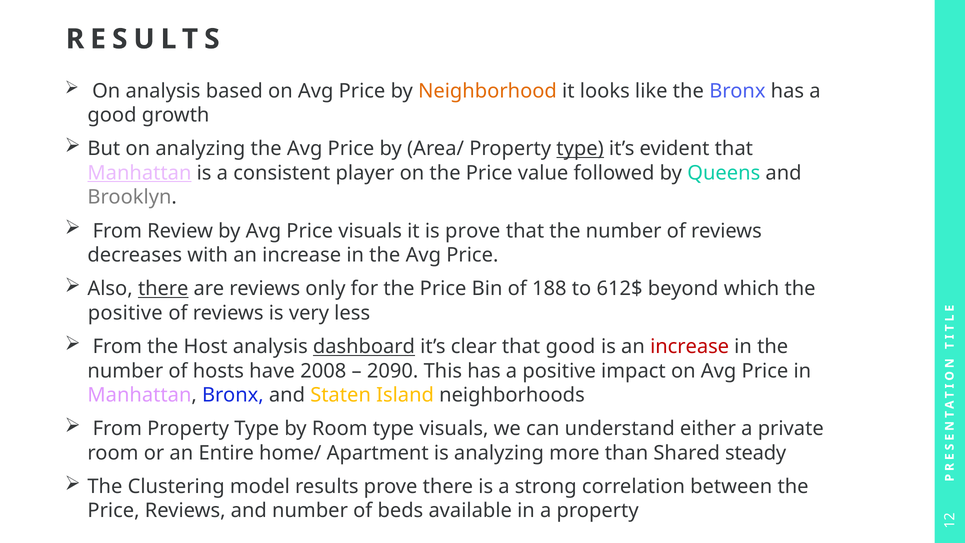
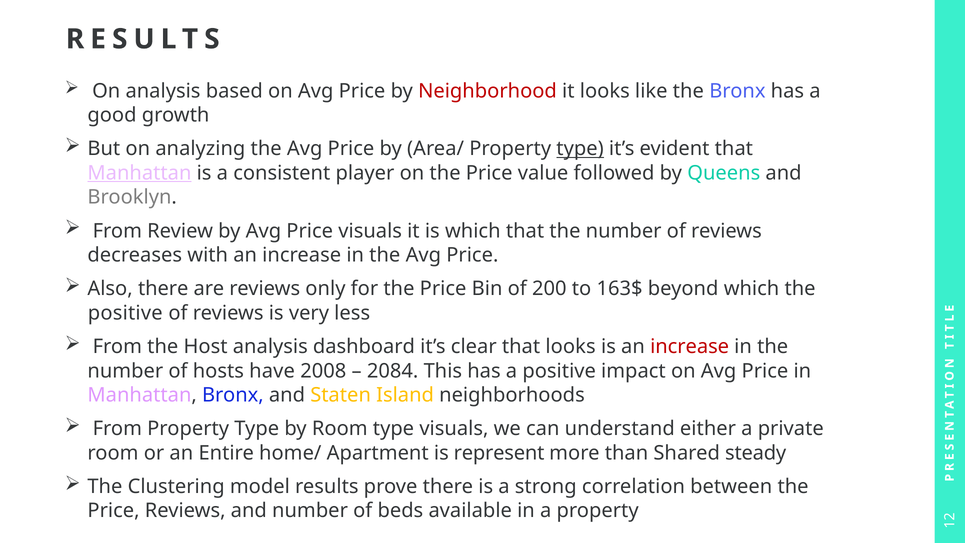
Neighborhood colour: orange -> red
is prove: prove -> which
there at (163, 289) underline: present -> none
188: 188 -> 200
612$: 612$ -> 163$
dashboard underline: present -> none
that good: good -> looks
2090: 2090 -> 2084
is analyzing: analyzing -> represent
